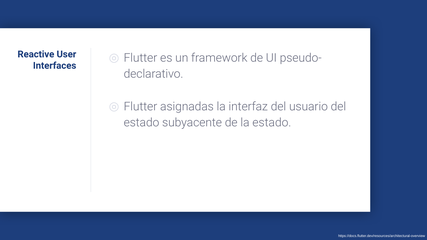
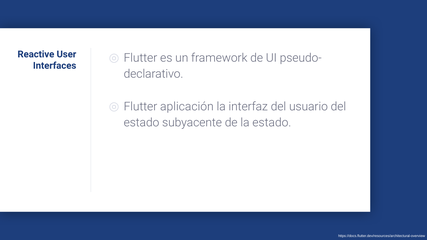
asignadas: asignadas -> aplicación
